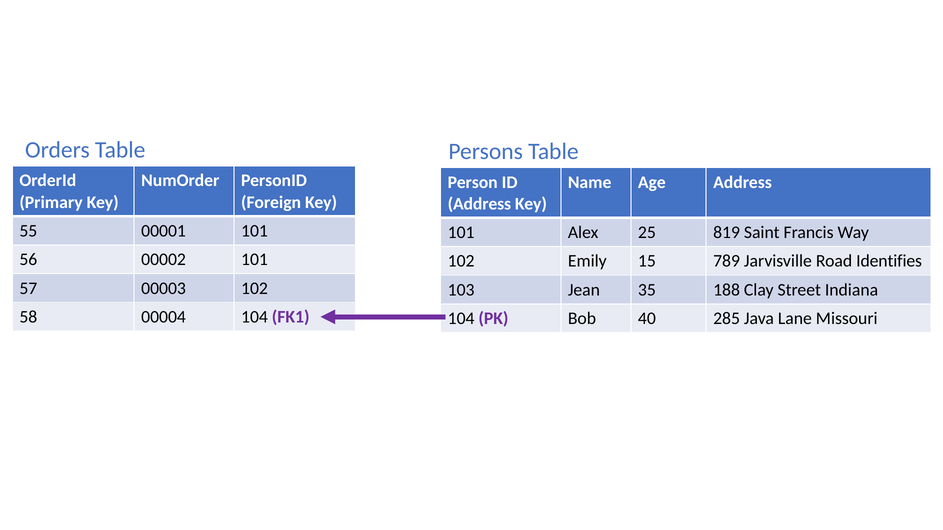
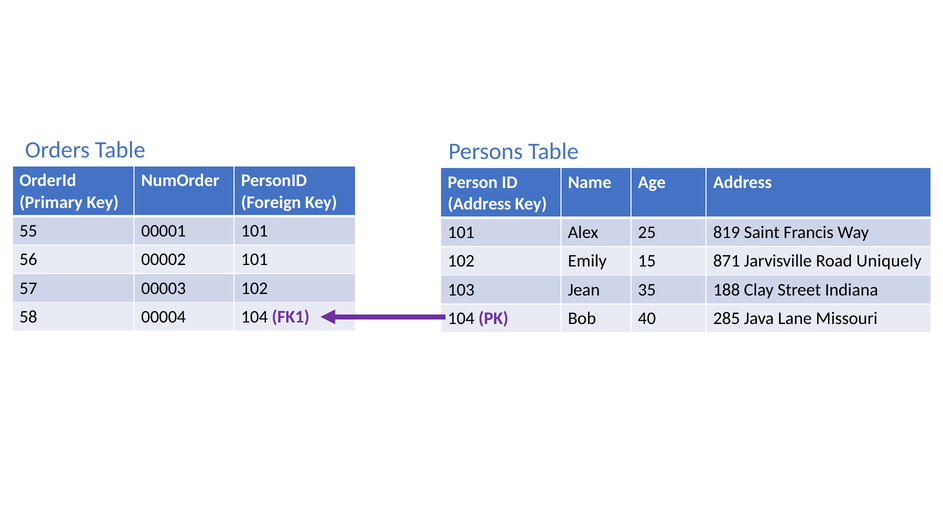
789: 789 -> 871
Identifies: Identifies -> Uniquely
